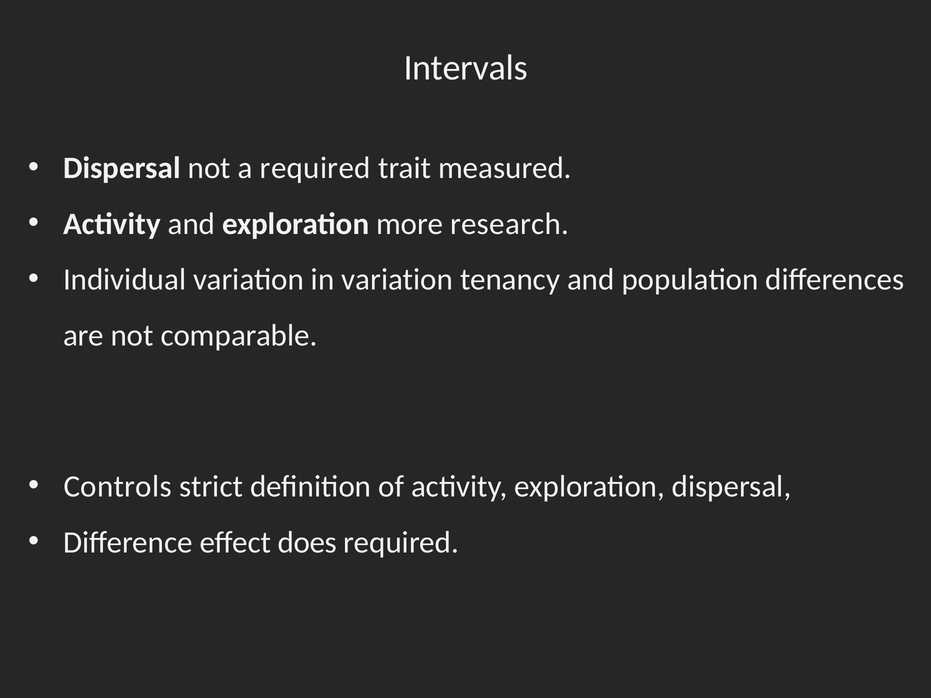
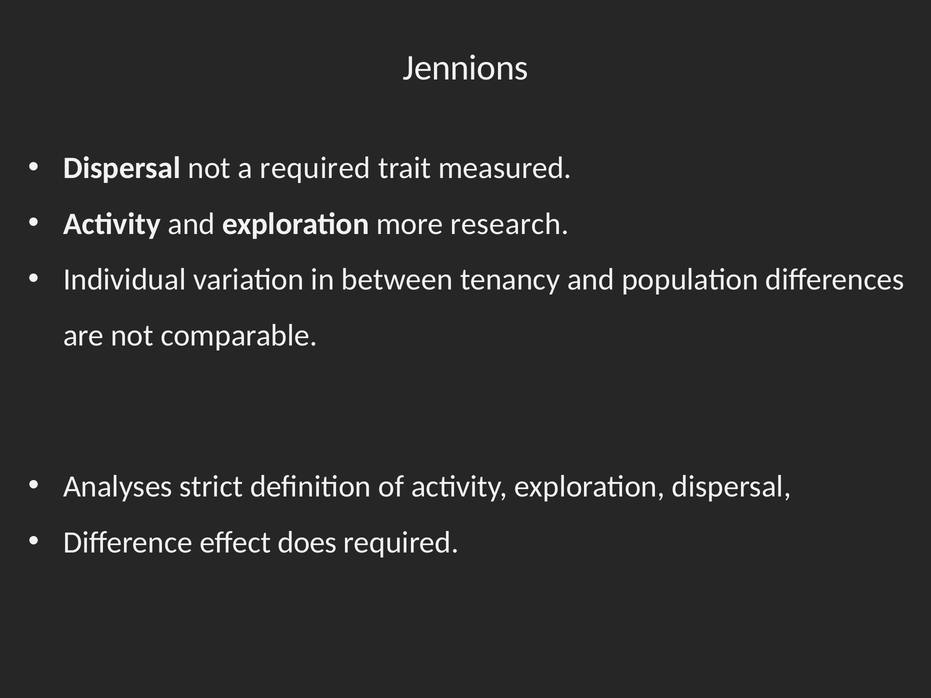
Intervals: Intervals -> Jennions
in variation: variation -> between
Controls: Controls -> Analyses
